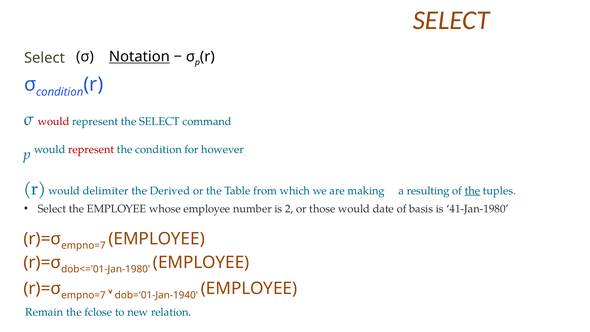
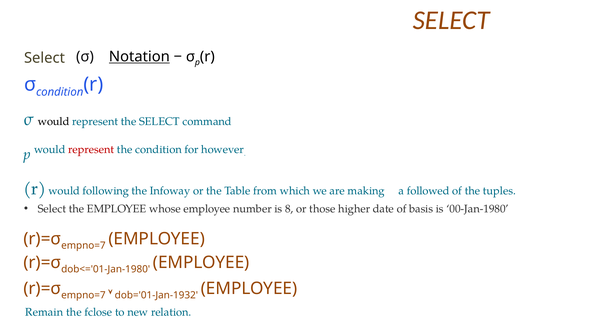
would at (54, 121) colour: red -> black
delimiter: delimiter -> following
Derived: Derived -> Infoway
resulting: resulting -> followed
the at (472, 191) underline: present -> none
2: 2 -> 8
those would: would -> higher
41-Jan-1980: 41-Jan-1980 -> 00-Jan-1980
dob='01-Jan-1940: dob='01-Jan-1940 -> dob='01-Jan-1932
